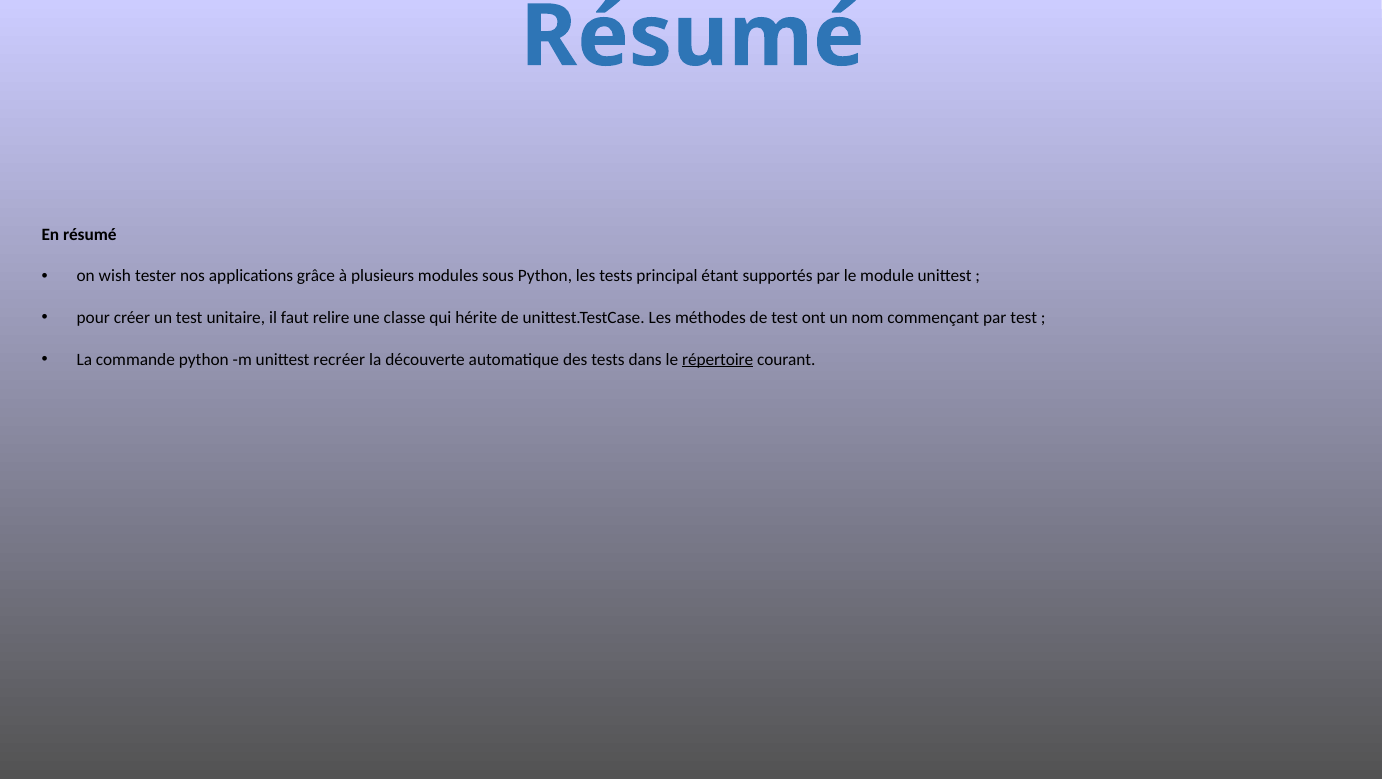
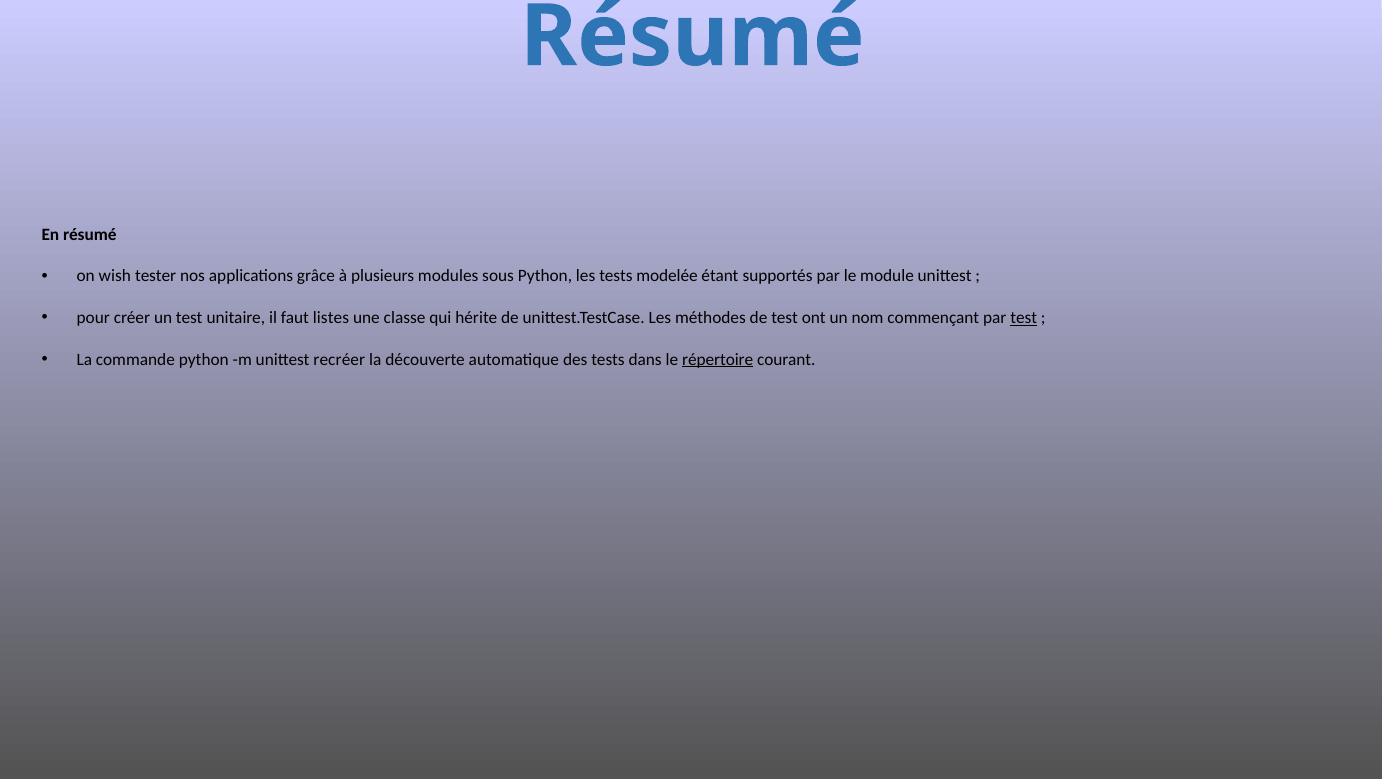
principal: principal -> modelée
relire: relire -> listes
test at (1024, 318) underline: none -> present
